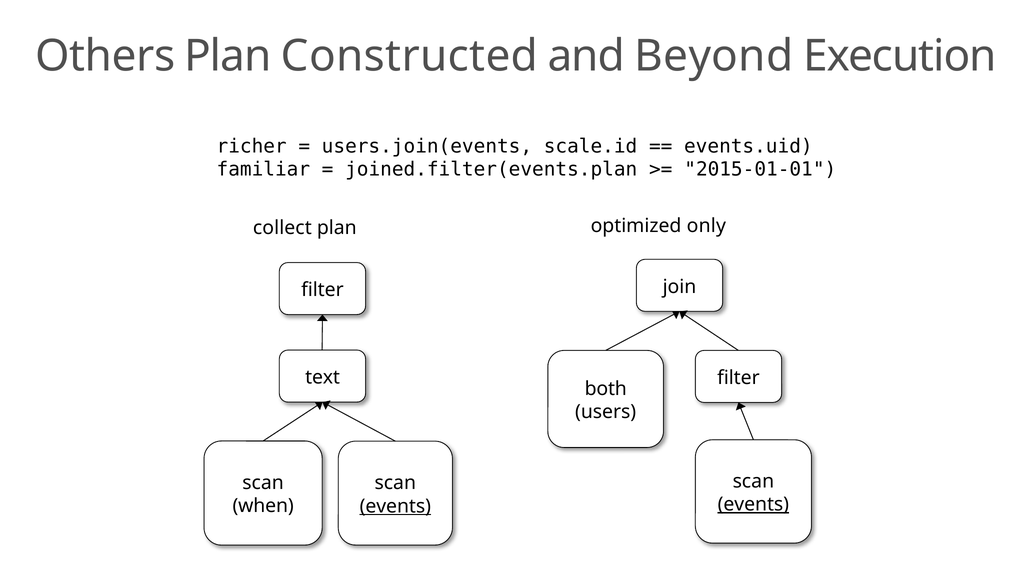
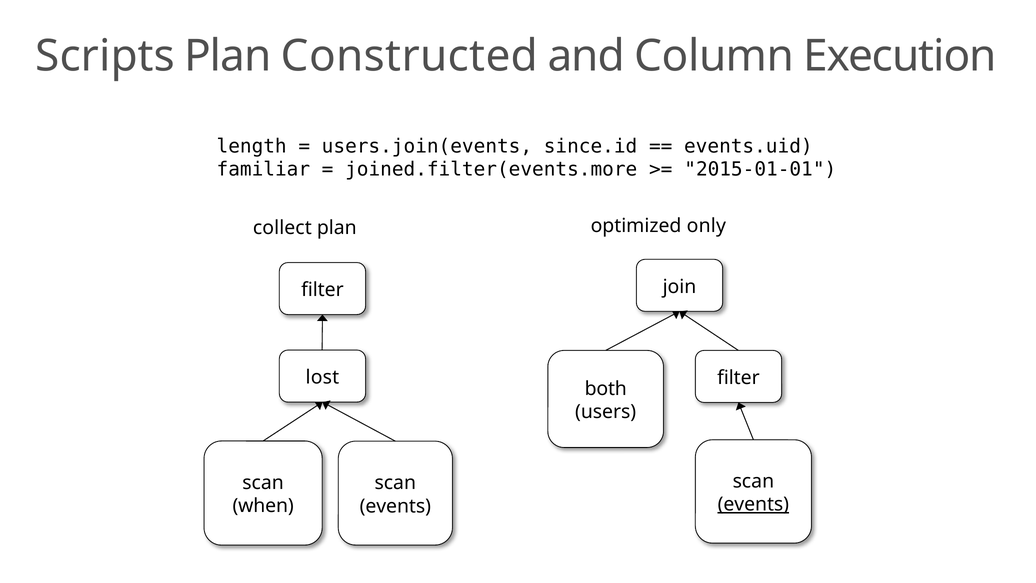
Others: Others -> Scripts
Beyond: Beyond -> Column
richer: richer -> length
scale.id: scale.id -> since.id
joined.filter(events.plan: joined.filter(events.plan -> joined.filter(events.more
text: text -> lost
events at (395, 506) underline: present -> none
